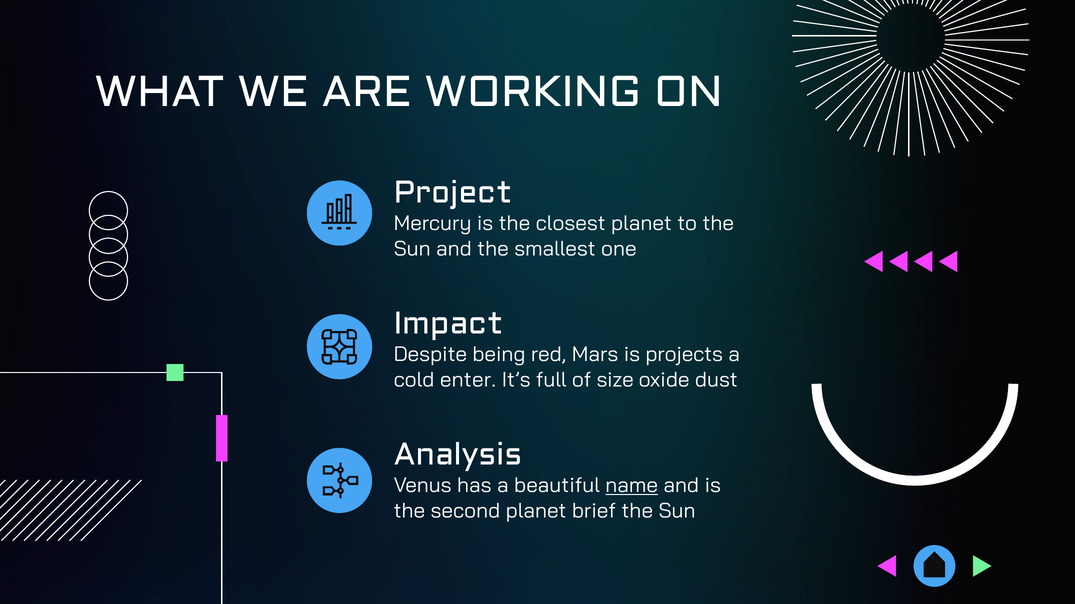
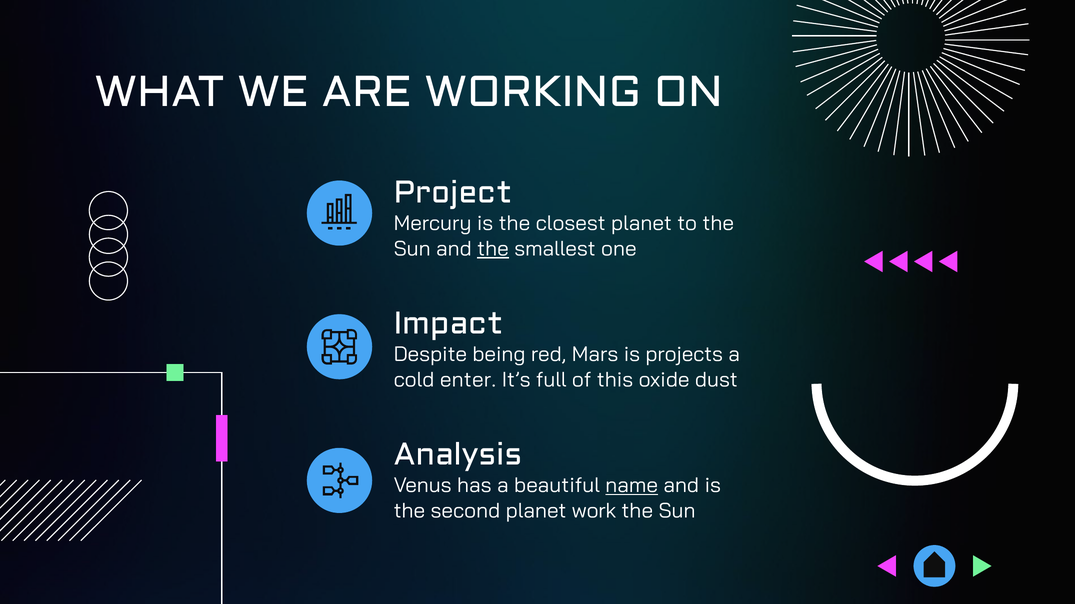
the at (493, 249) underline: none -> present
size: size -> this
brief: brief -> work
